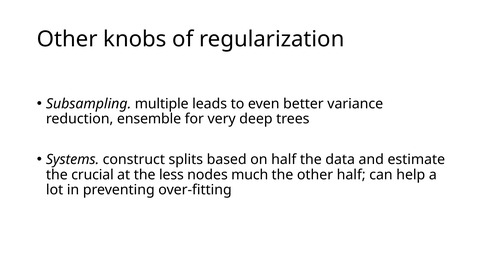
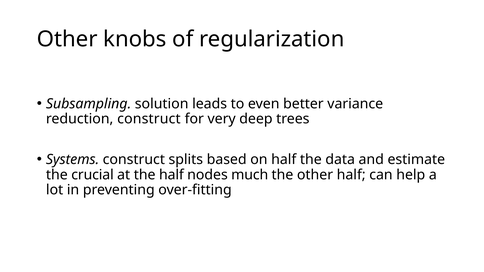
multiple: multiple -> solution
reduction ensemble: ensemble -> construct
the less: less -> half
